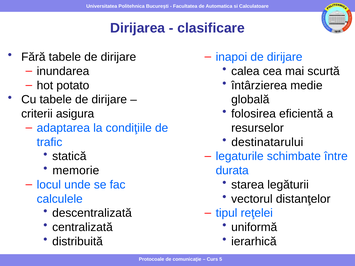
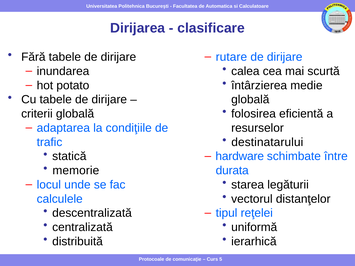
inapoi: inapoi -> rutare
criterii asigura: asigura -> globală
legaturile: legaturile -> hardware
